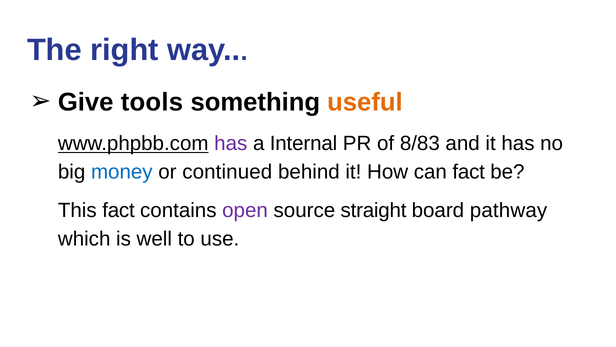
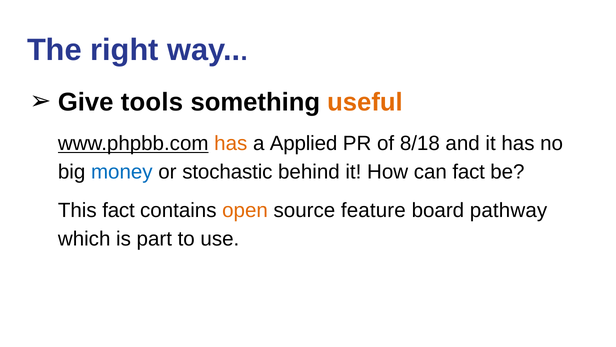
has at (231, 143) colour: purple -> orange
Internal: Internal -> Applied
8/83: 8/83 -> 8/18
continued: continued -> stochastic
open colour: purple -> orange
straight: straight -> feature
well: well -> part
